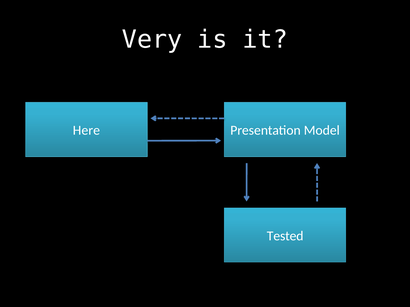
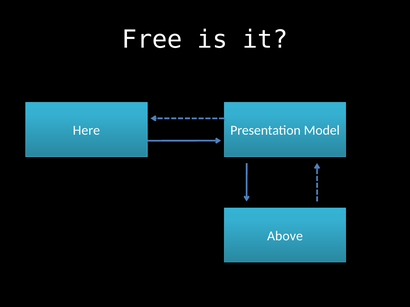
Very: Very -> Free
Tested: Tested -> Above
